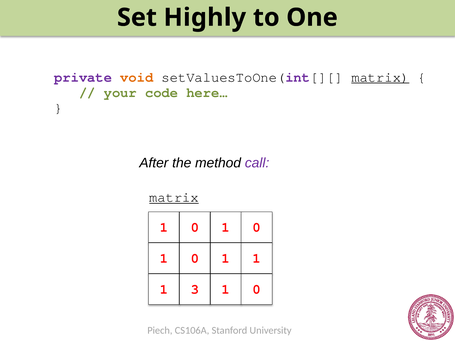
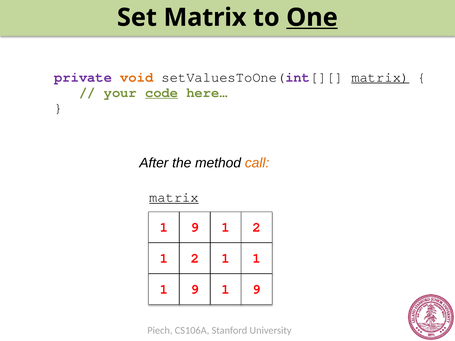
Set Highly: Highly -> Matrix
One underline: none -> present
code underline: none -> present
call colour: purple -> orange
0 at (195, 227): 0 -> 9
0 at (257, 227): 0 -> 2
0 at (195, 258): 0 -> 2
3 at (195, 289): 3 -> 9
0 at (257, 289): 0 -> 9
